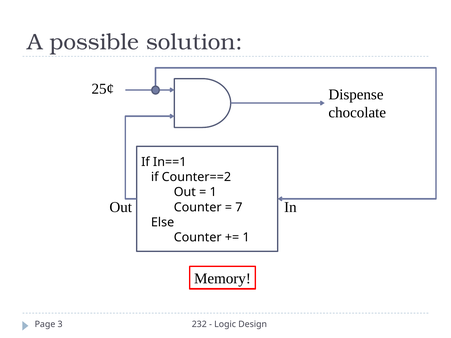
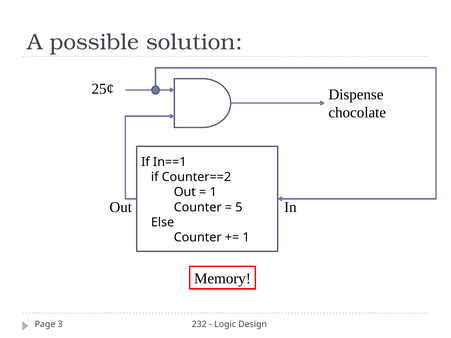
7: 7 -> 5
